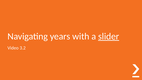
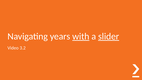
with underline: none -> present
